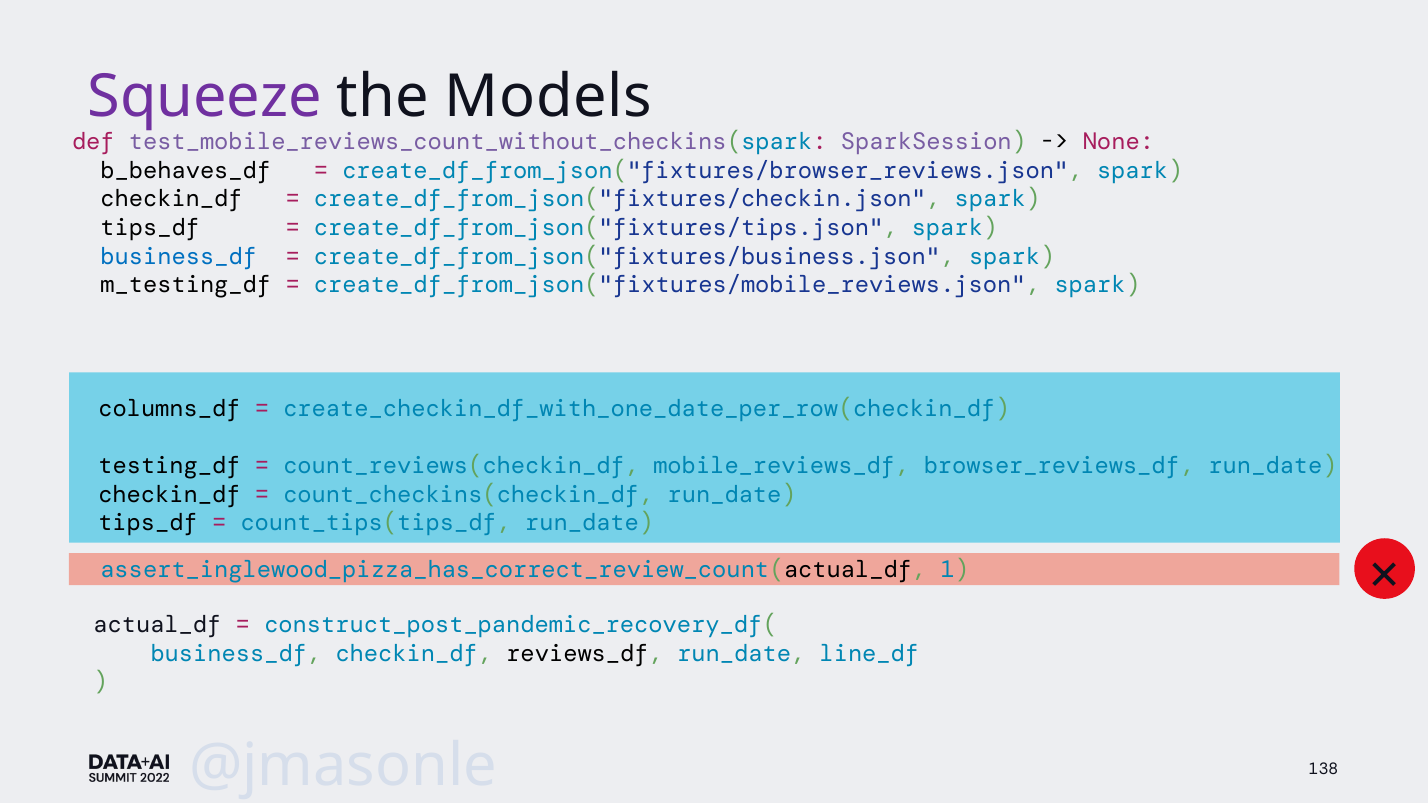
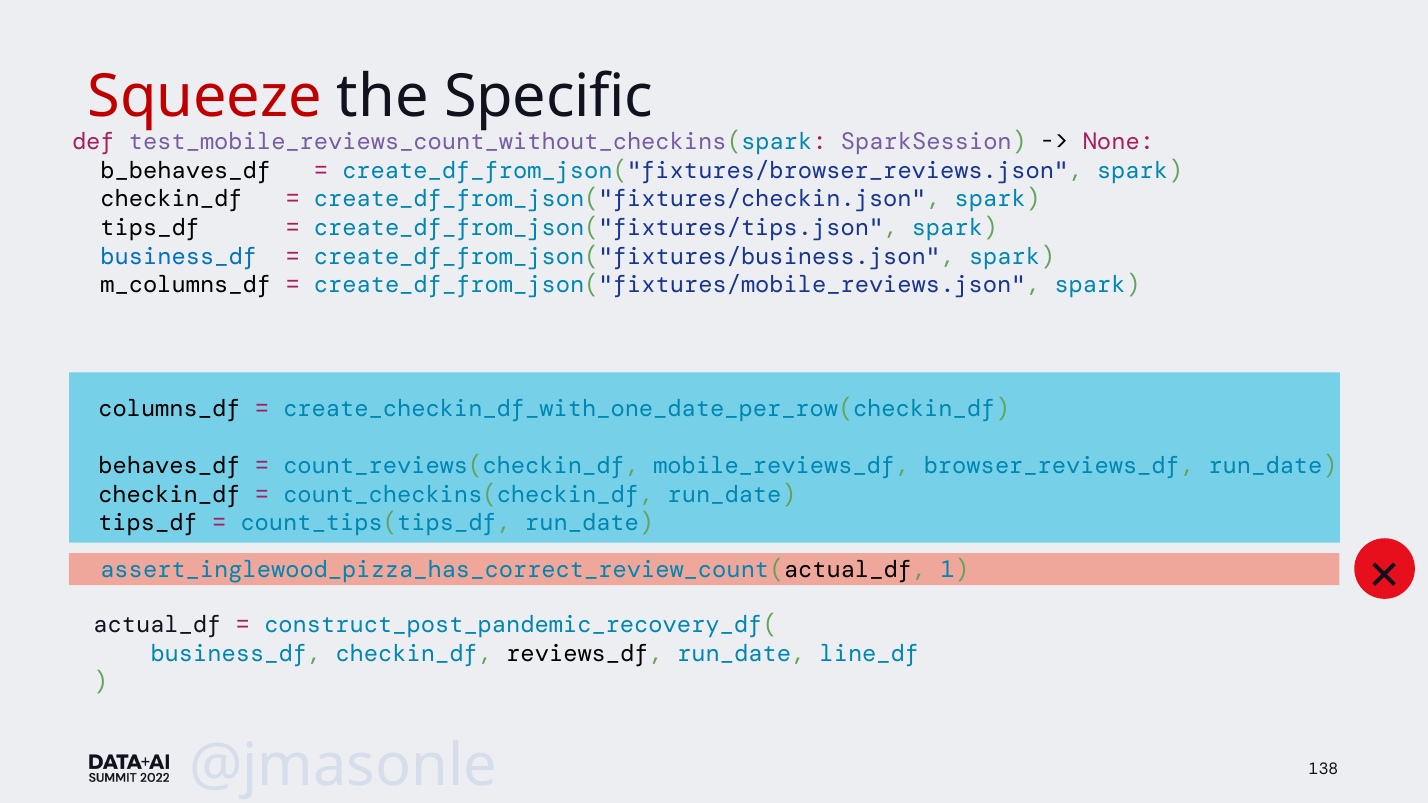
Squeeze colour: purple -> red
Models: Models -> Specific
m_testing_df: m_testing_df -> m_columns_df
testing_df: testing_df -> behaves_df
